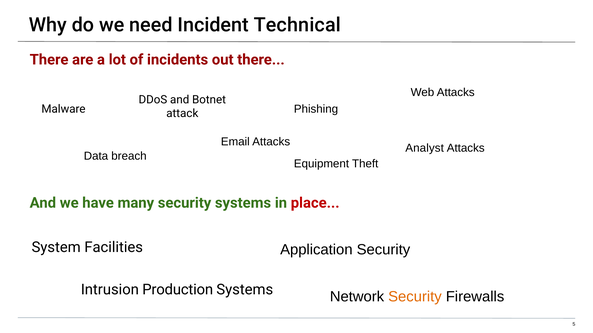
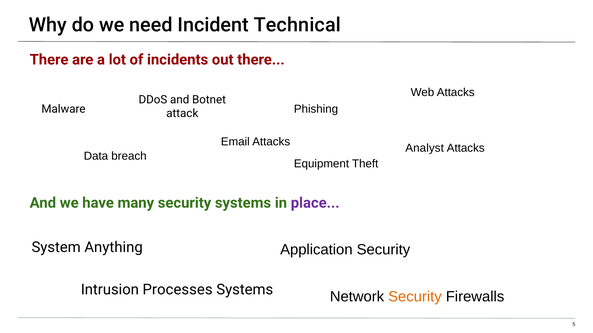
place colour: red -> purple
Facilities: Facilities -> Anything
Production: Production -> Processes
